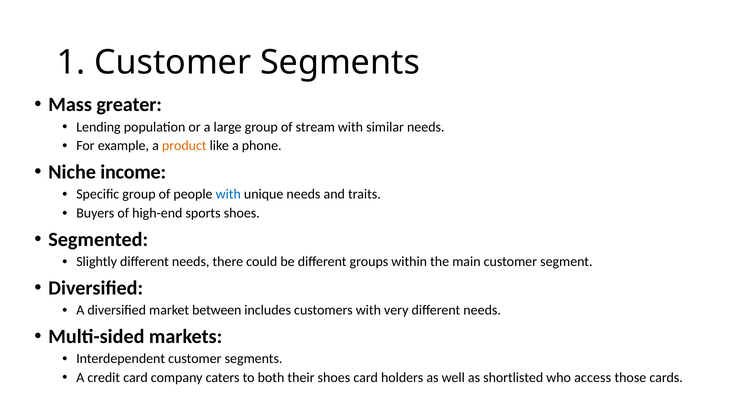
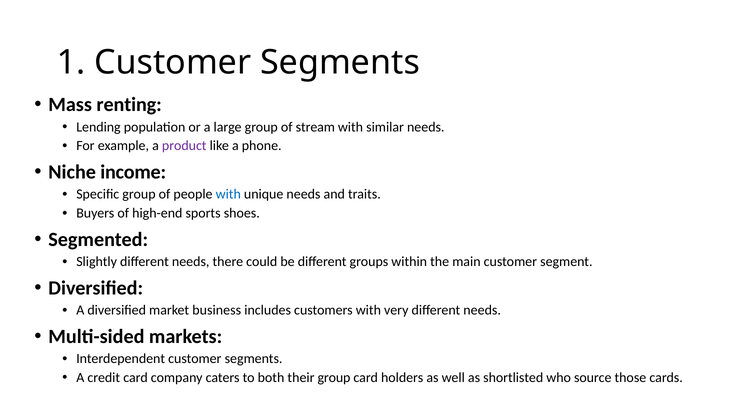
greater: greater -> renting
product colour: orange -> purple
between: between -> business
their shoes: shoes -> group
access: access -> source
